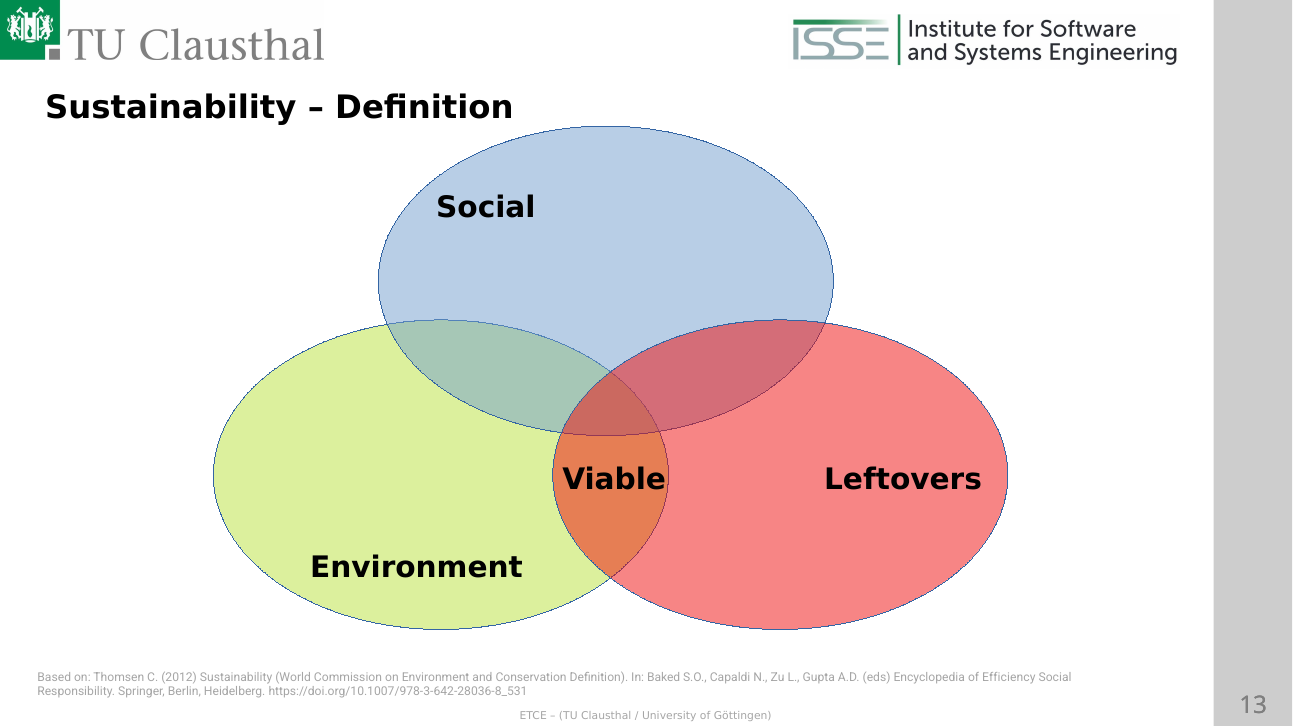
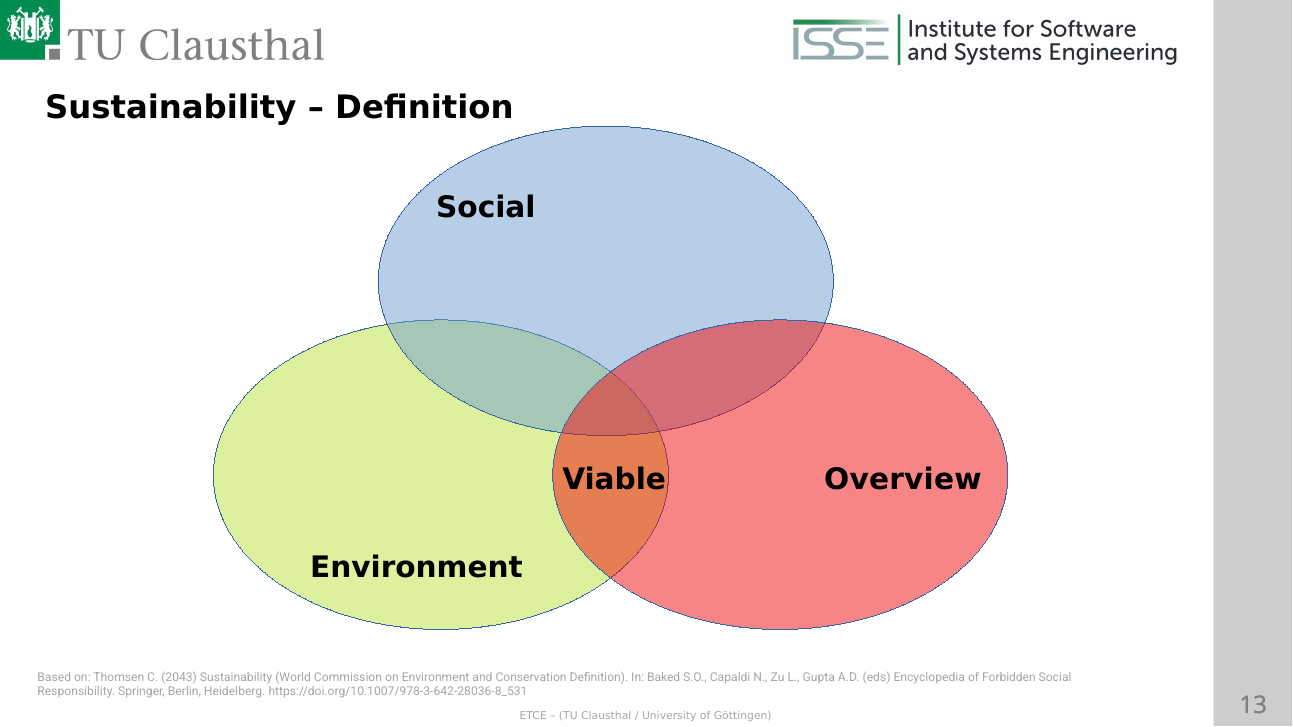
Leftovers: Leftovers -> Overview
2012: 2012 -> 2043
Efficiency: Efficiency -> Forbidden
